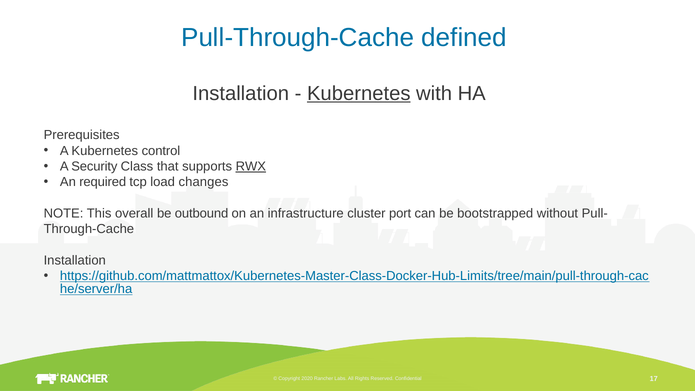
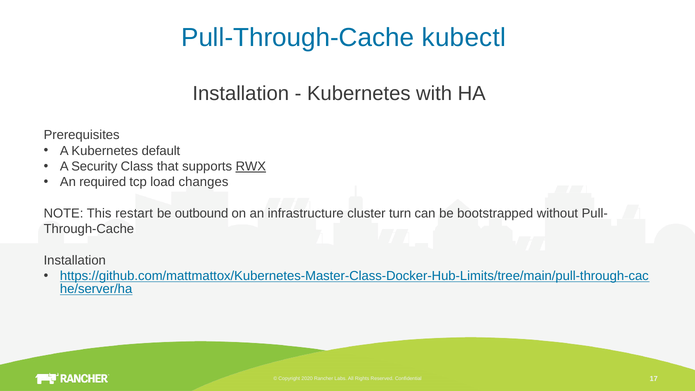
defined: defined -> kubectl
Kubernetes at (359, 93) underline: present -> none
control: control -> default
overall: overall -> restart
port: port -> turn
